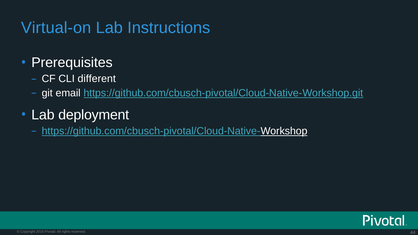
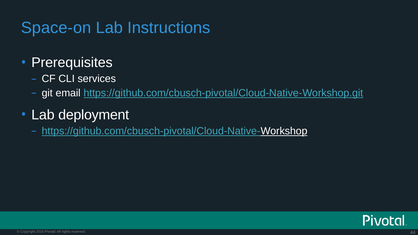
Virtual-on: Virtual-on -> Space-on
different: different -> services
